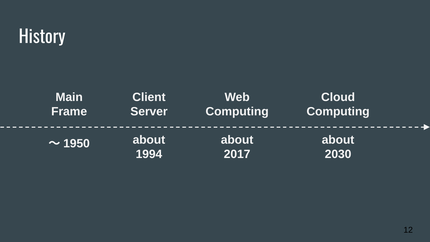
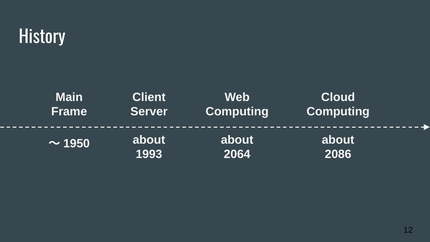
1994: 1994 -> 1993
2017: 2017 -> 2064
2030: 2030 -> 2086
